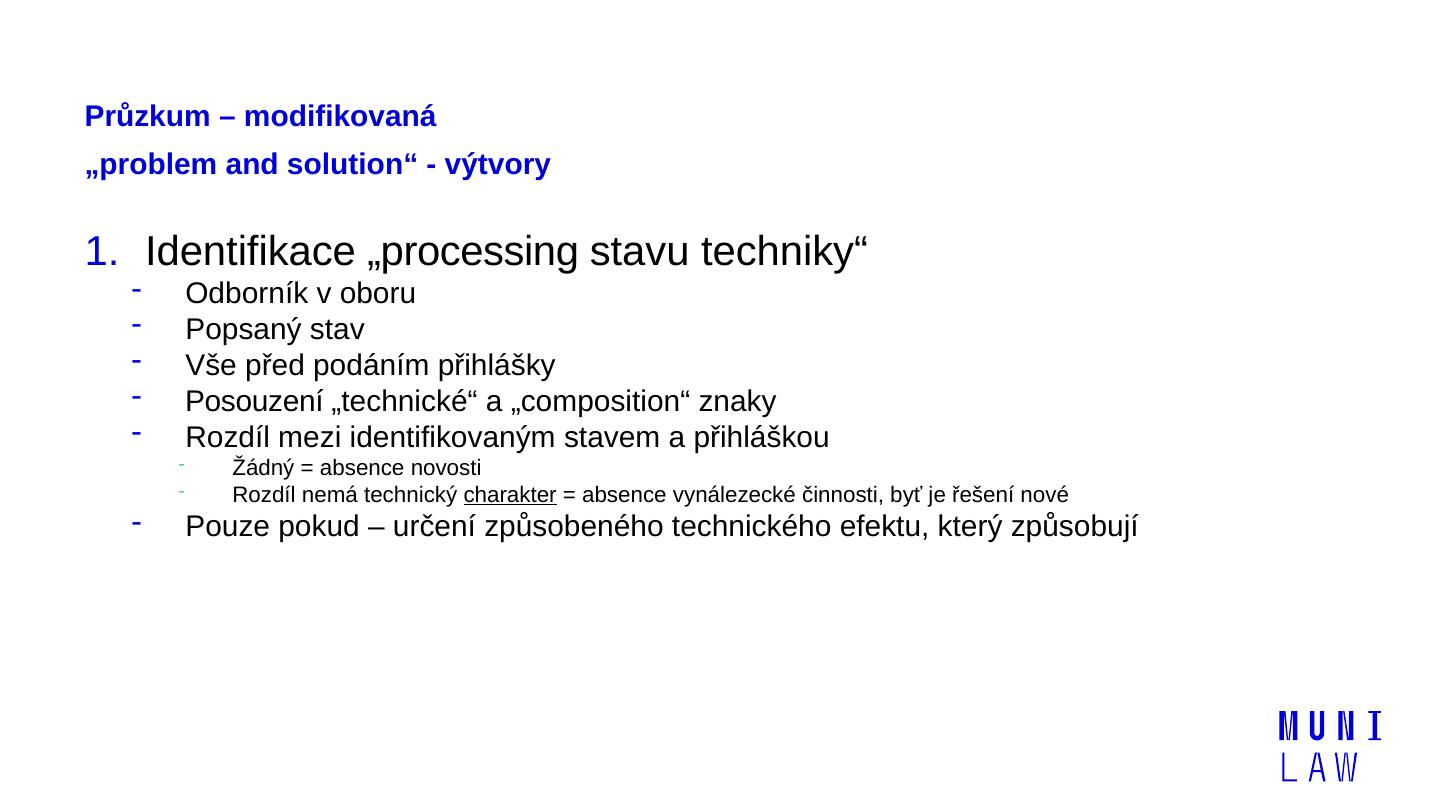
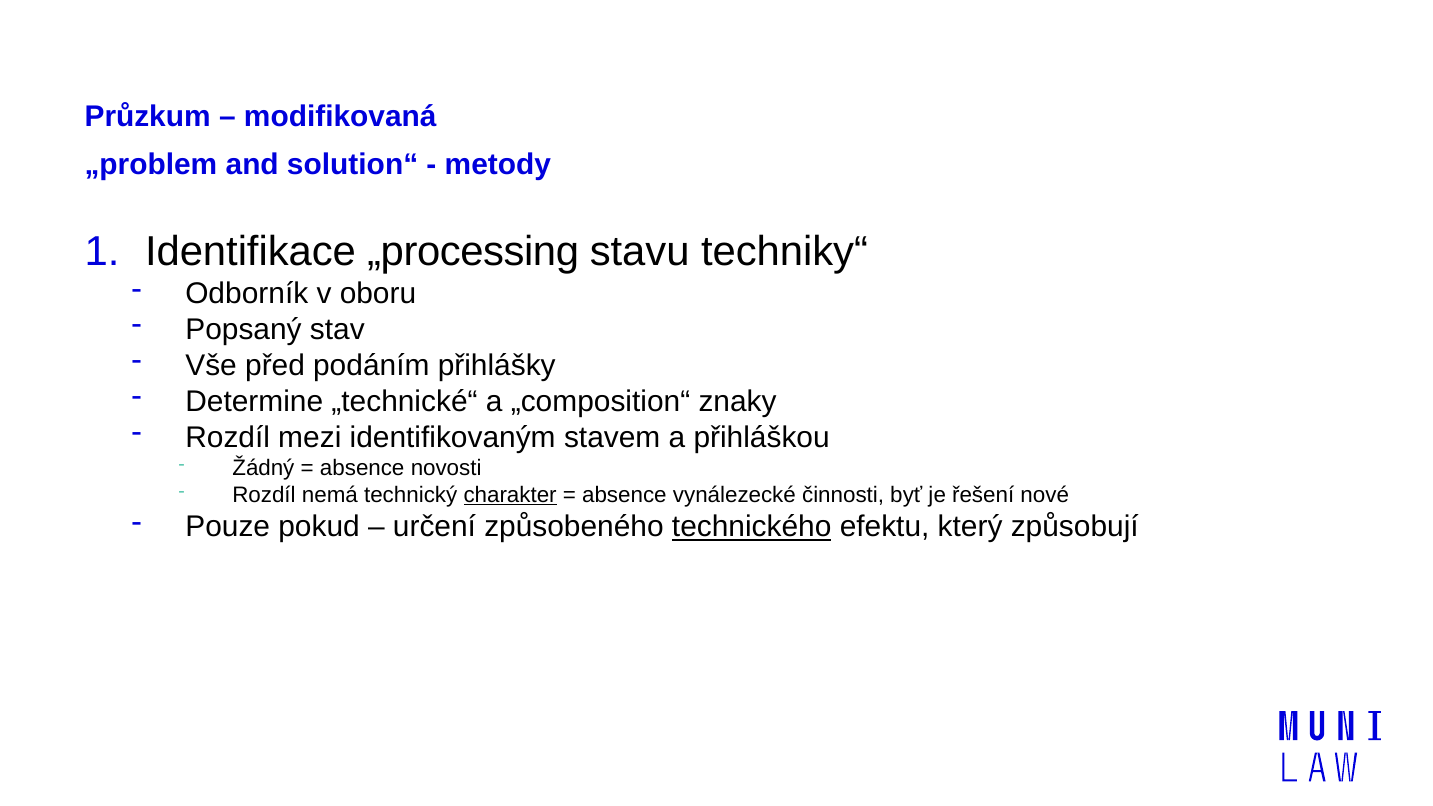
výtvory: výtvory -> metody
Posouzení: Posouzení -> Determine
technického underline: none -> present
